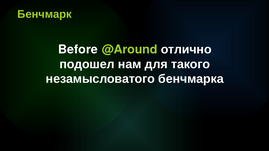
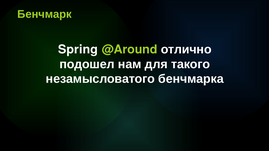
Before: Before -> Spring
